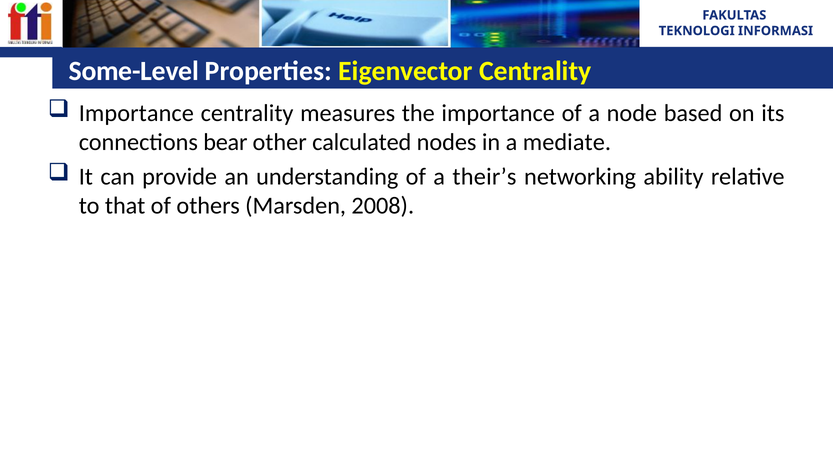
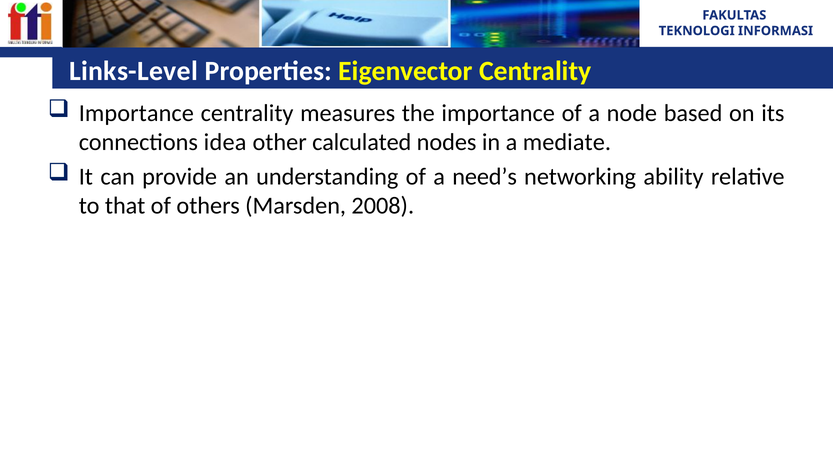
Some-Level: Some-Level -> Links-Level
bear: bear -> idea
their’s: their’s -> need’s
